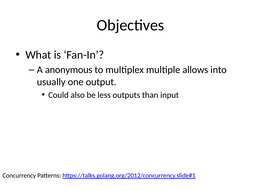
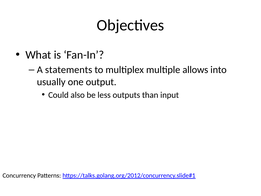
anonymous: anonymous -> statements
